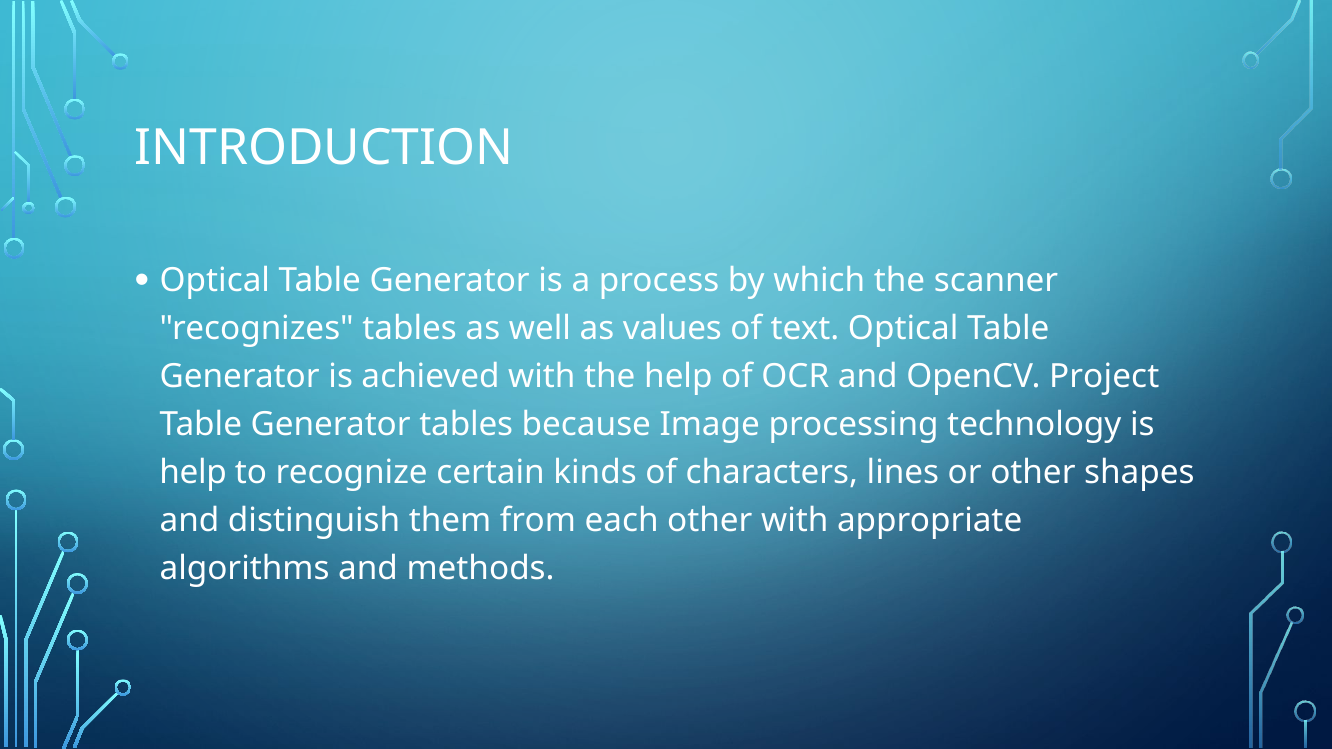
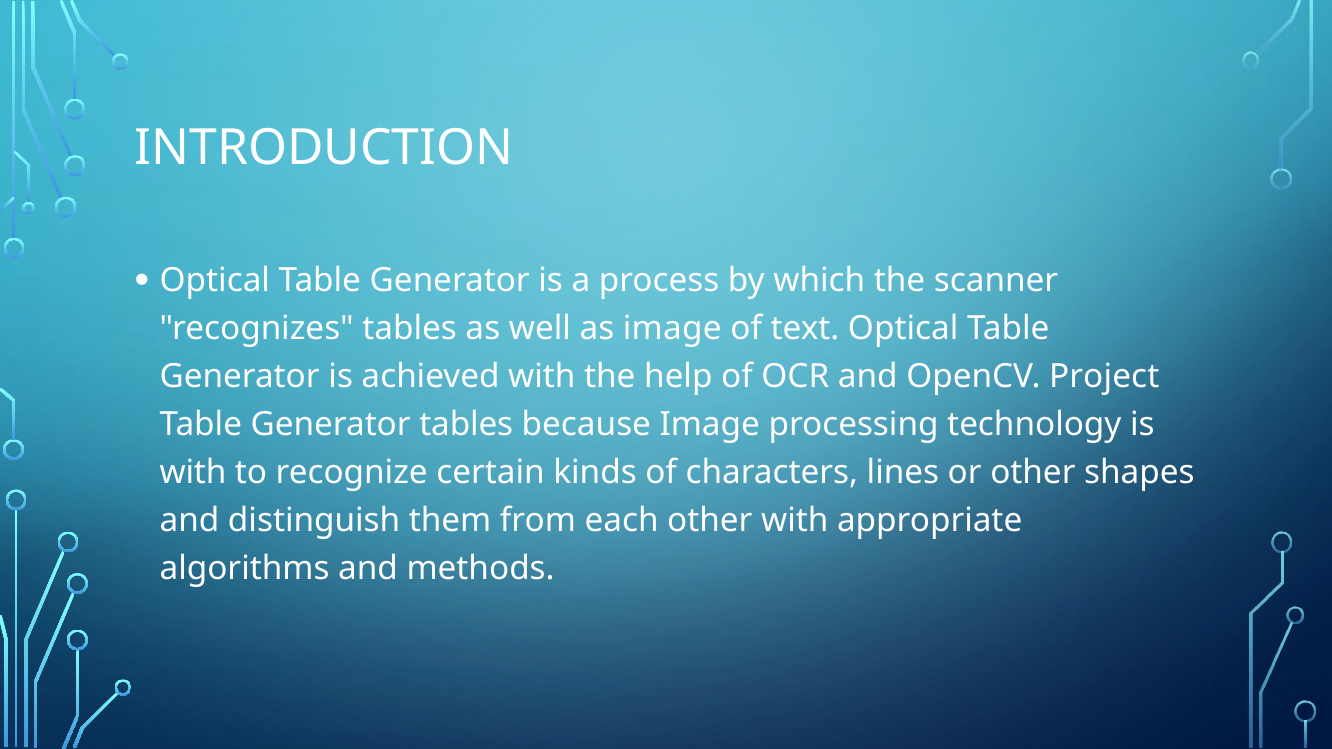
as values: values -> image
help at (193, 473): help -> with
